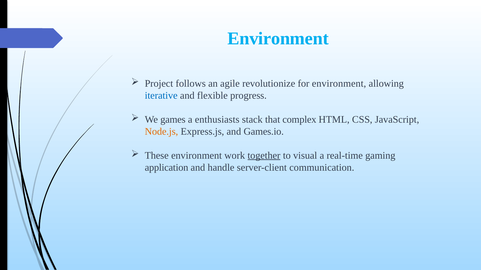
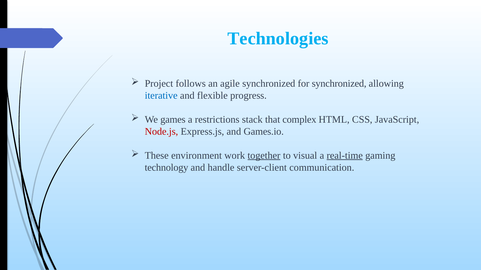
Environment at (278, 39): Environment -> Technologies
agile revolutionize: revolutionize -> synchronized
for environment: environment -> synchronized
enthusiasts: enthusiasts -> restrictions
Node.js colour: orange -> red
real-time underline: none -> present
application: application -> technology
